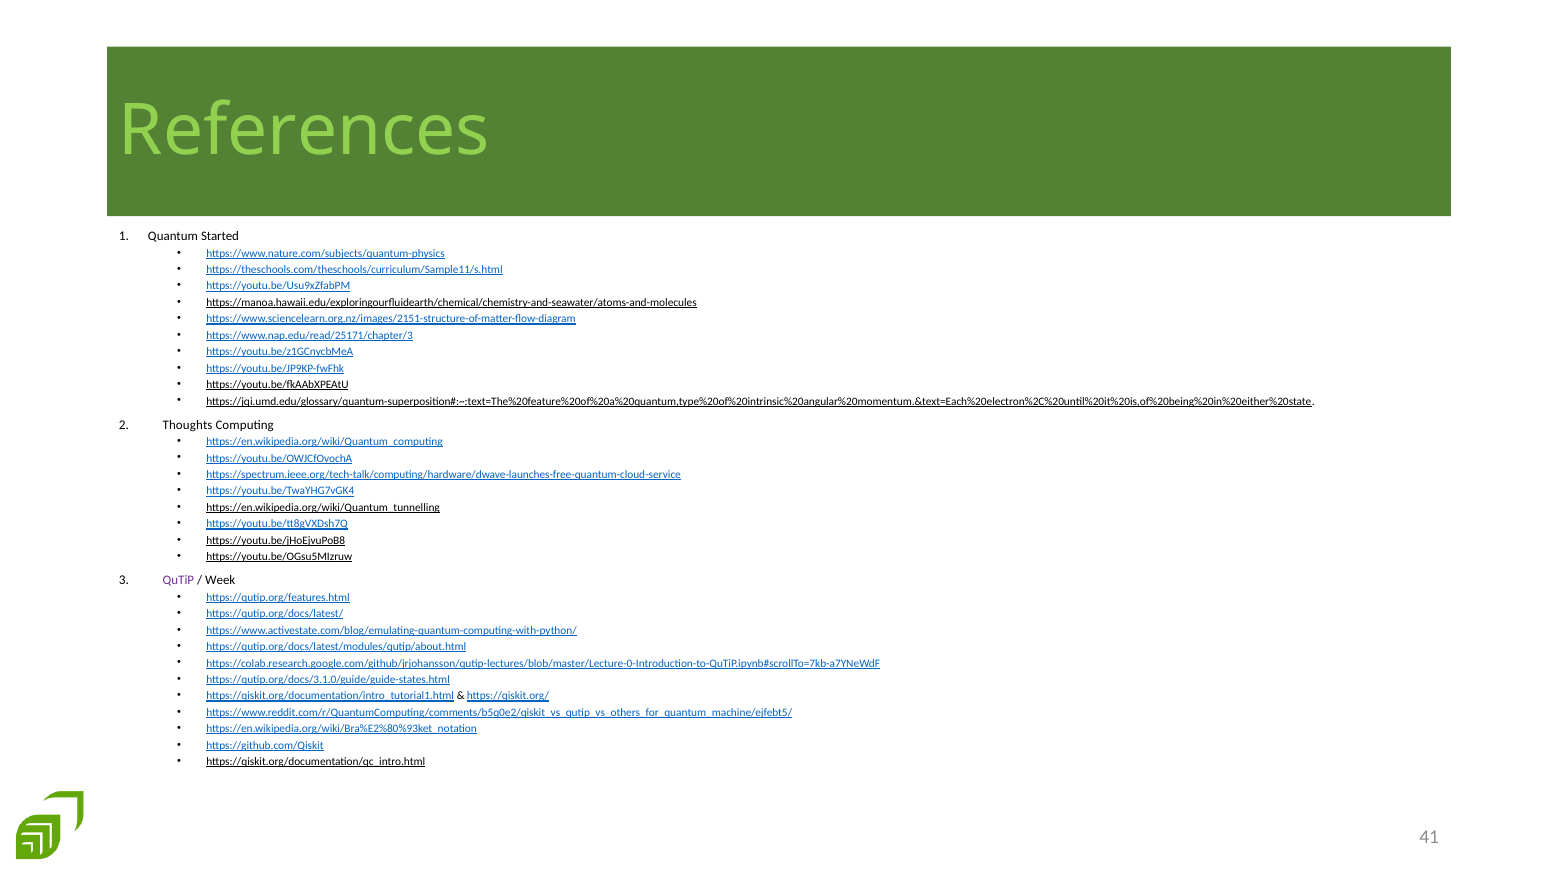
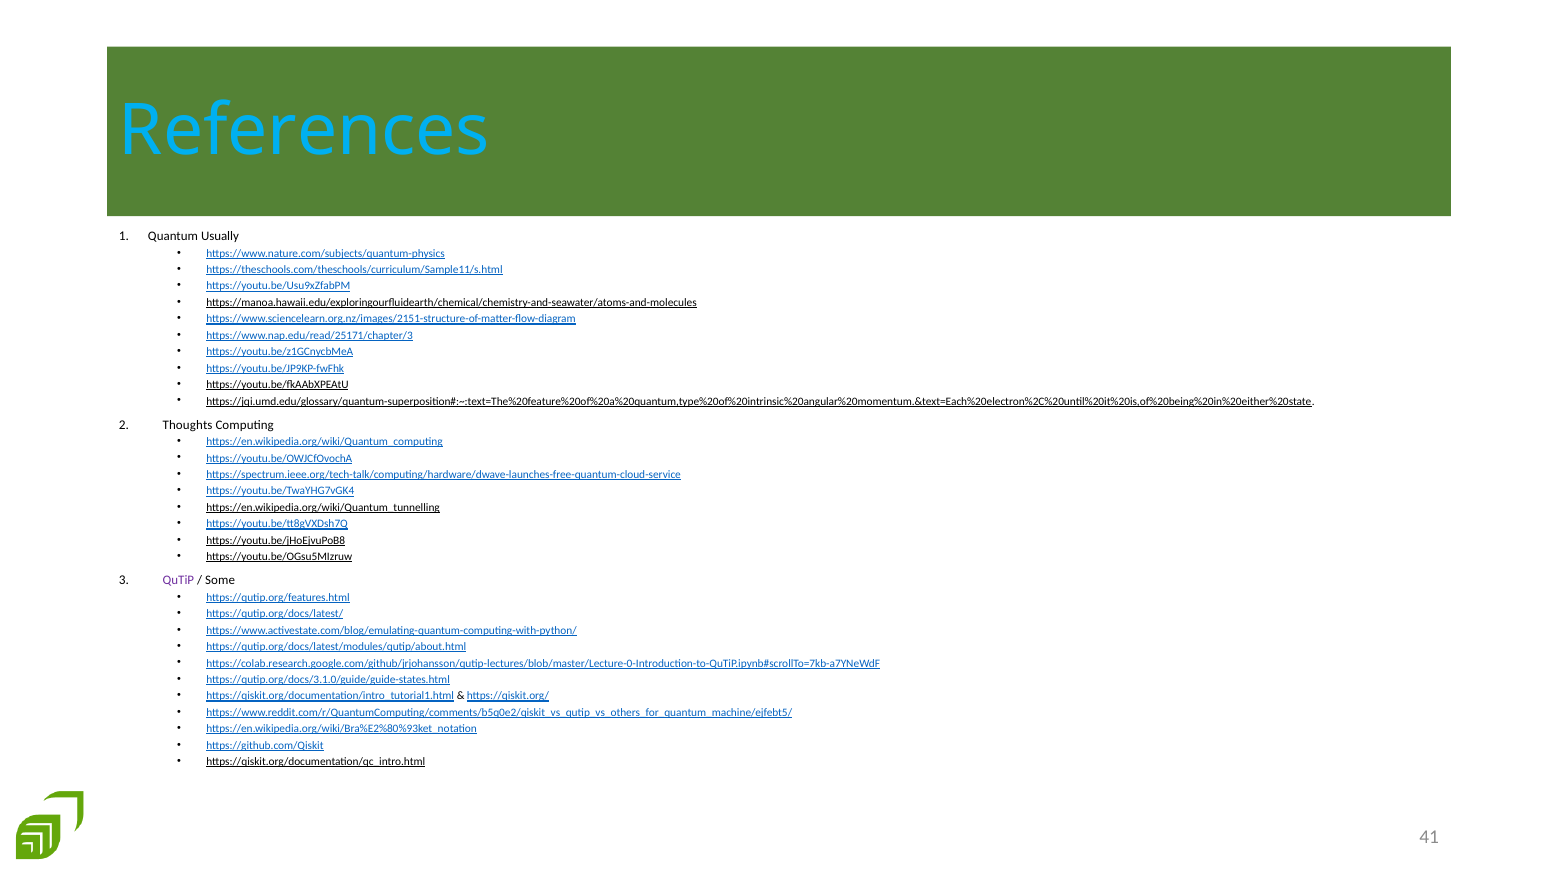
References colour: light green -> light blue
Started: Started -> Usually
Week: Week -> Some
